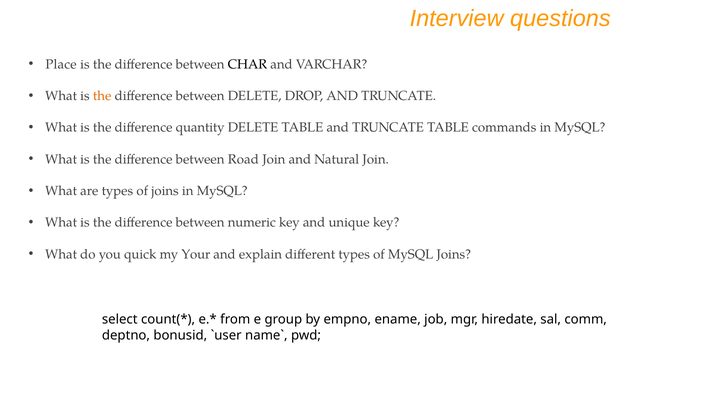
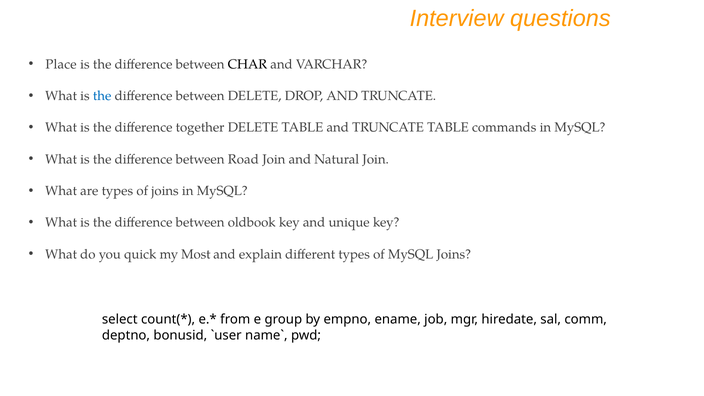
the at (102, 96) colour: orange -> blue
quantity: quantity -> together
numeric: numeric -> oldbook
Your: Your -> Most
